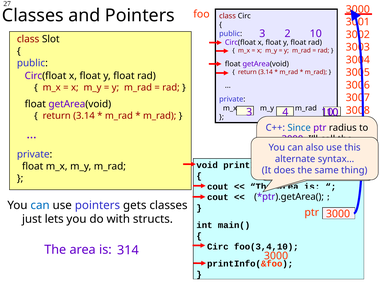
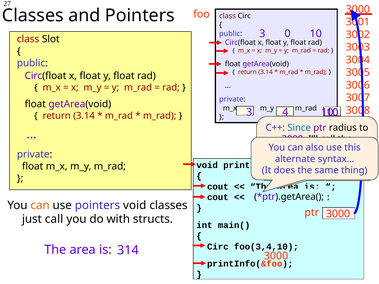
2: 2 -> 0
can at (40, 205) colour: blue -> orange
pointers gets: gets -> void
just lets: lets -> call
